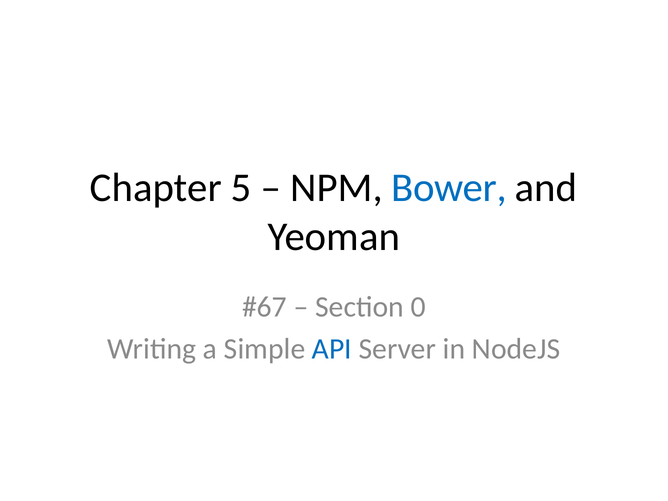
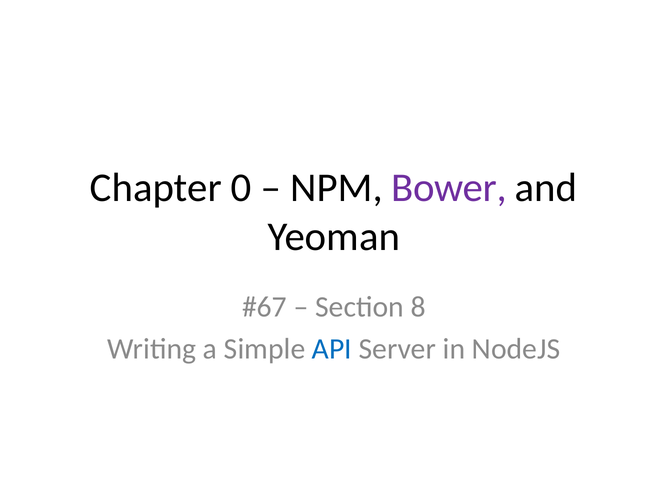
5: 5 -> 0
Bower colour: blue -> purple
0: 0 -> 8
